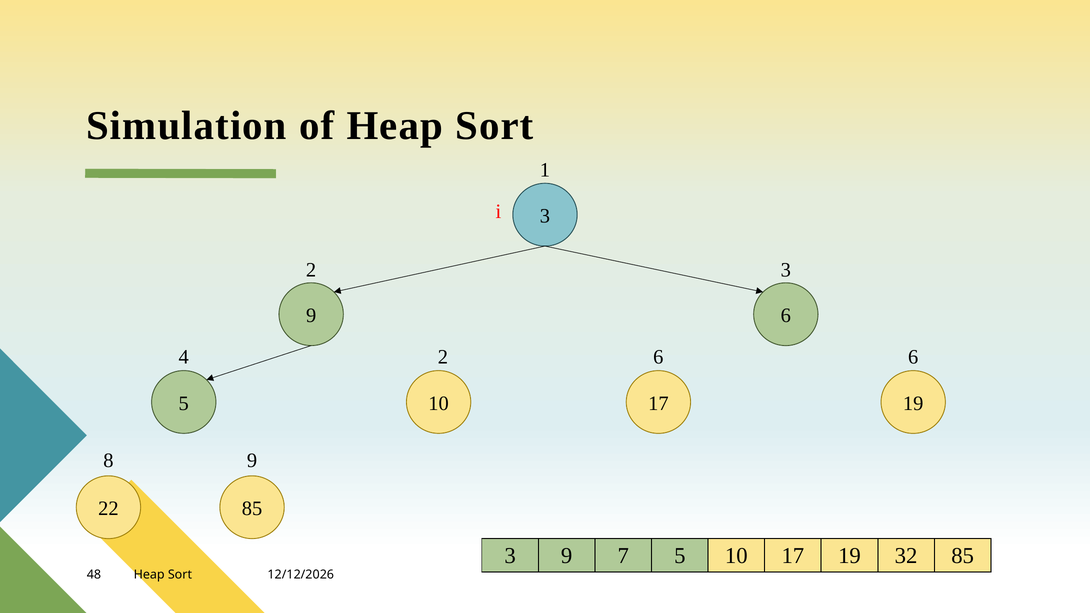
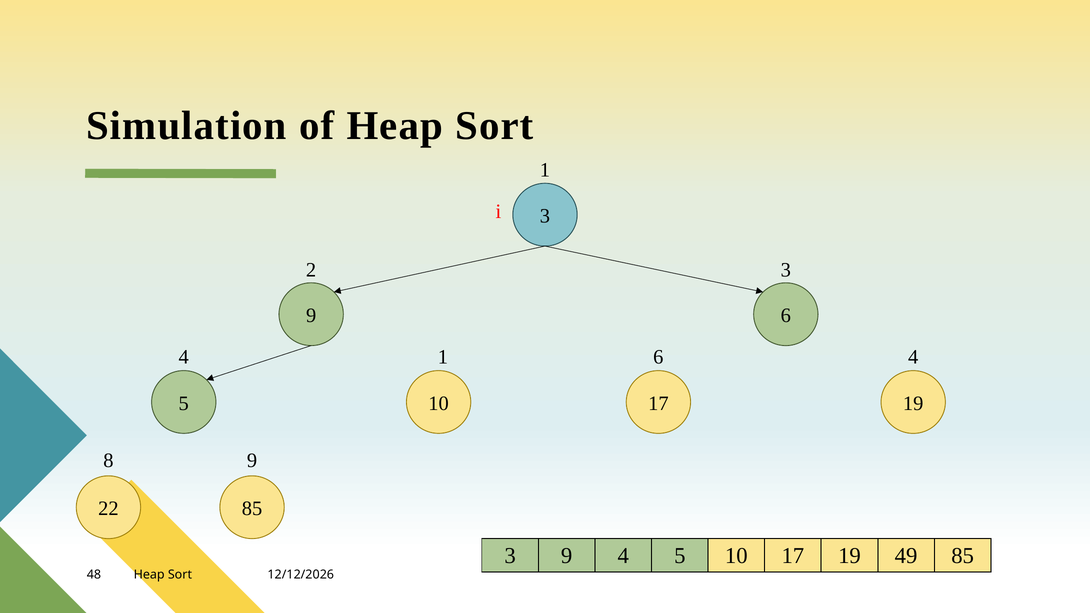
4 2: 2 -> 1
6 6: 6 -> 4
9 7: 7 -> 4
32: 32 -> 49
